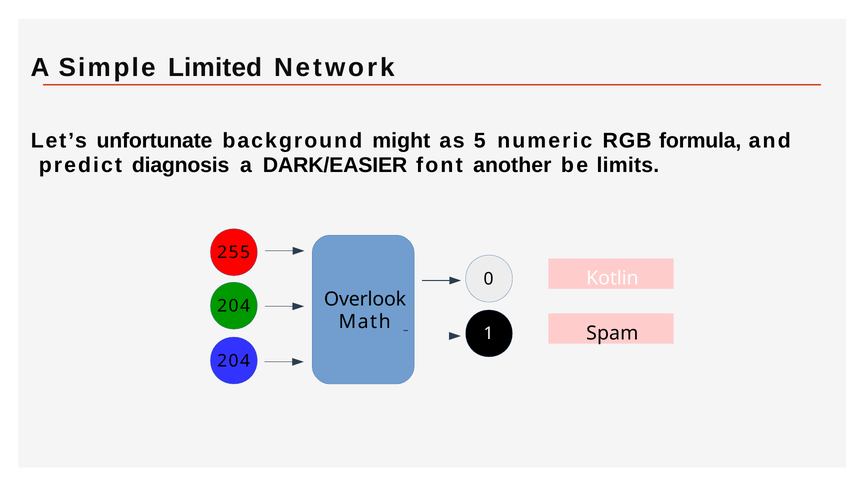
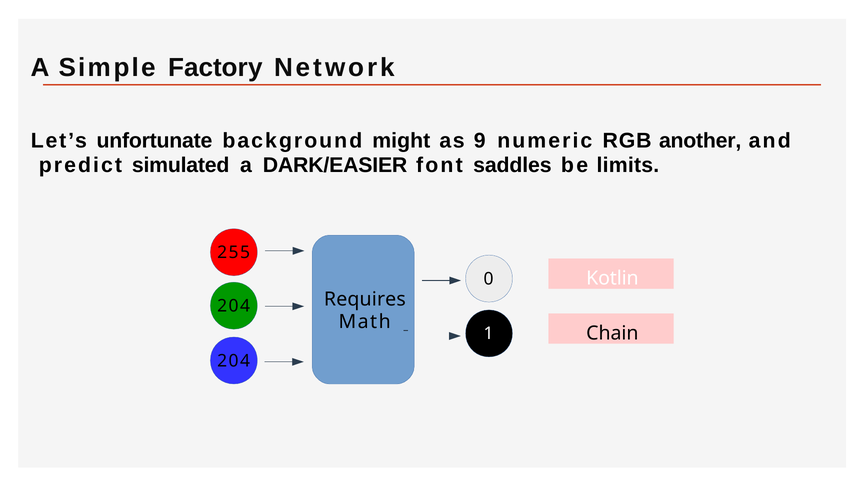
Limited: Limited -> Factory
5: 5 -> 9
formula: formula -> another
diagnosis: diagnosis -> simulated
another: another -> saddles
Overlook: Overlook -> Requires
Spam: Spam -> Chain
